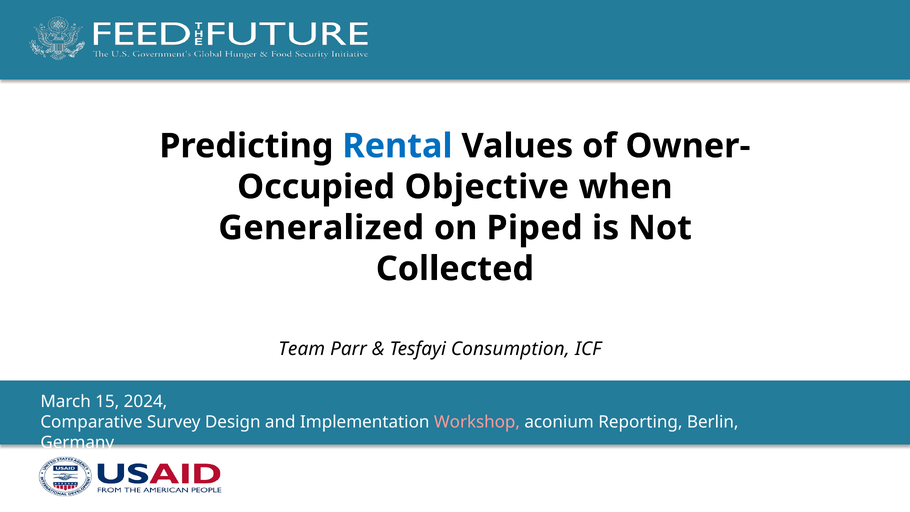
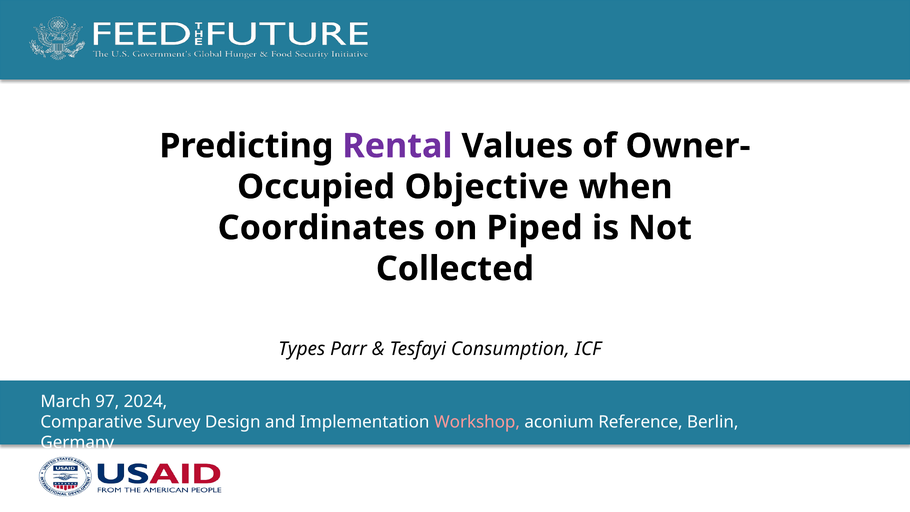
Rental colour: blue -> purple
Generalized: Generalized -> Coordinates
Team: Team -> Types
15: 15 -> 97
Reporting: Reporting -> Reference
